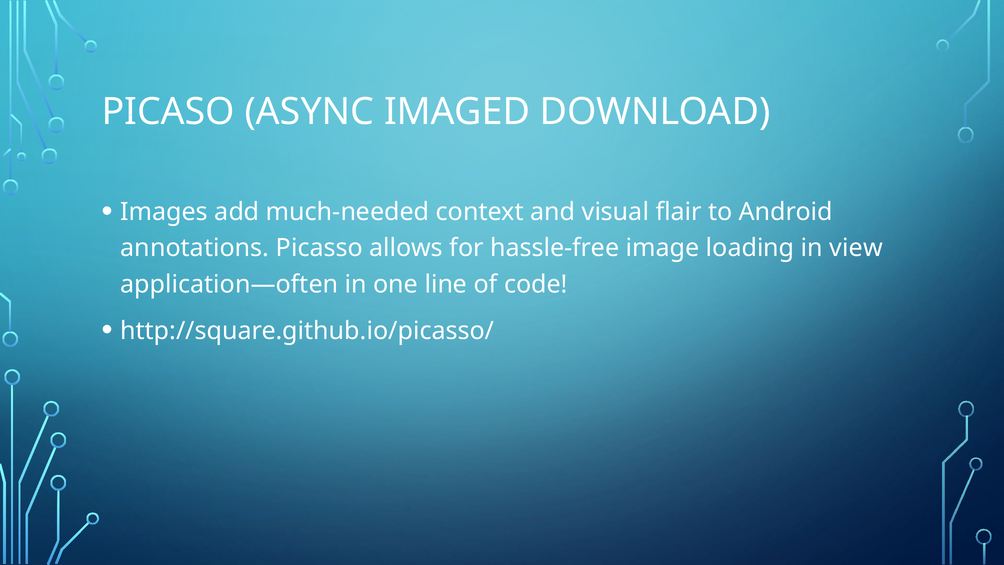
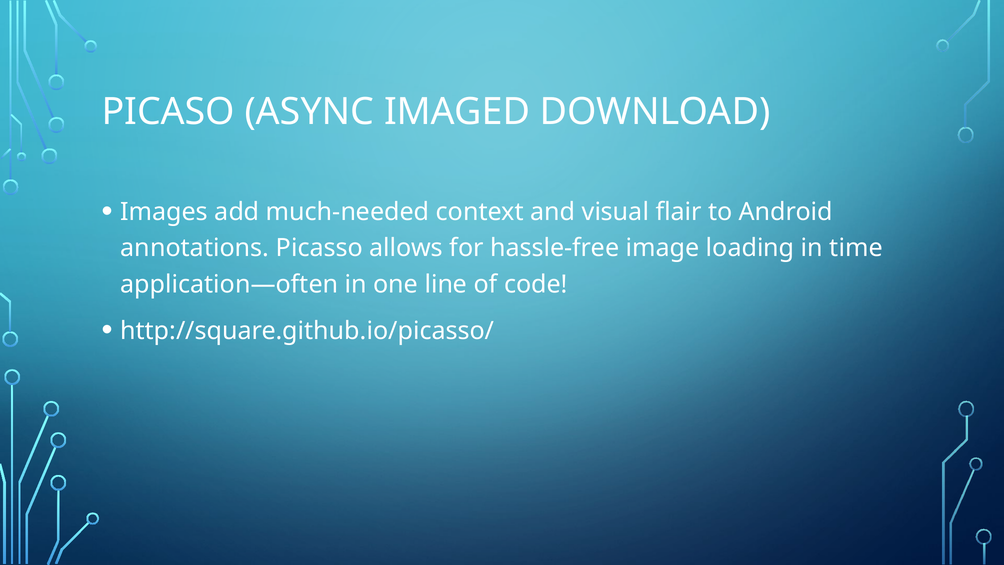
view: view -> time
